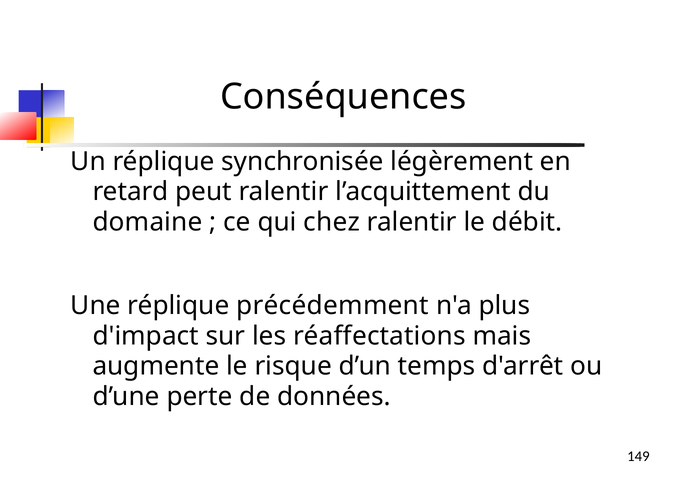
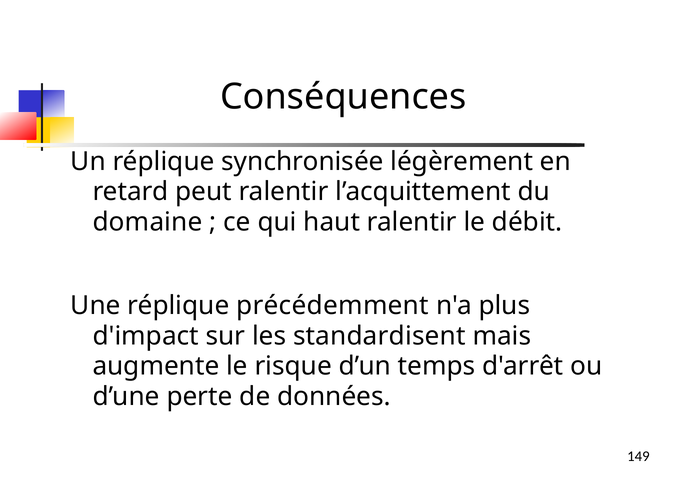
chez: chez -> haut
réaffectations: réaffectations -> standardisent
